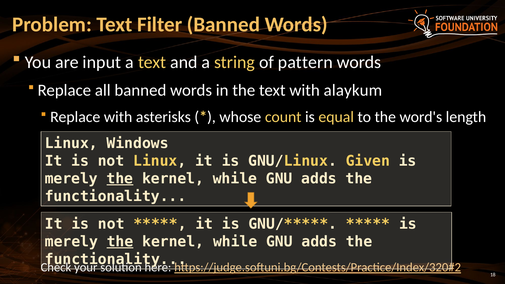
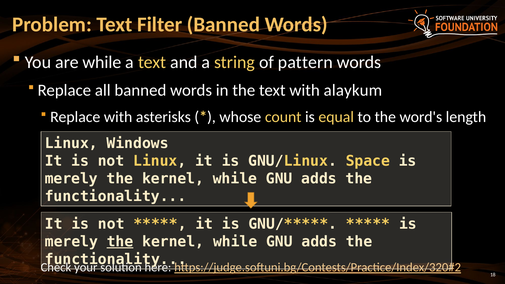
are input: input -> while
Given: Given -> Space
the at (120, 179) underline: present -> none
